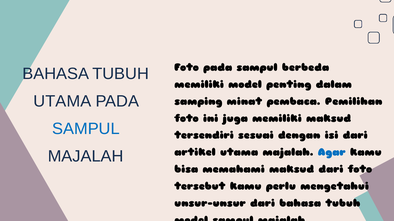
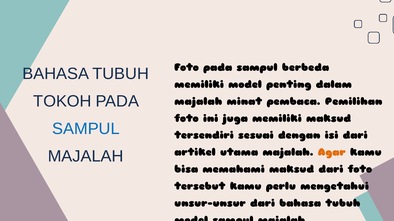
UTAMA at (62, 102): UTAMA -> TOKOH
samping at (198, 102): samping -> majalah
Agar colour: blue -> orange
